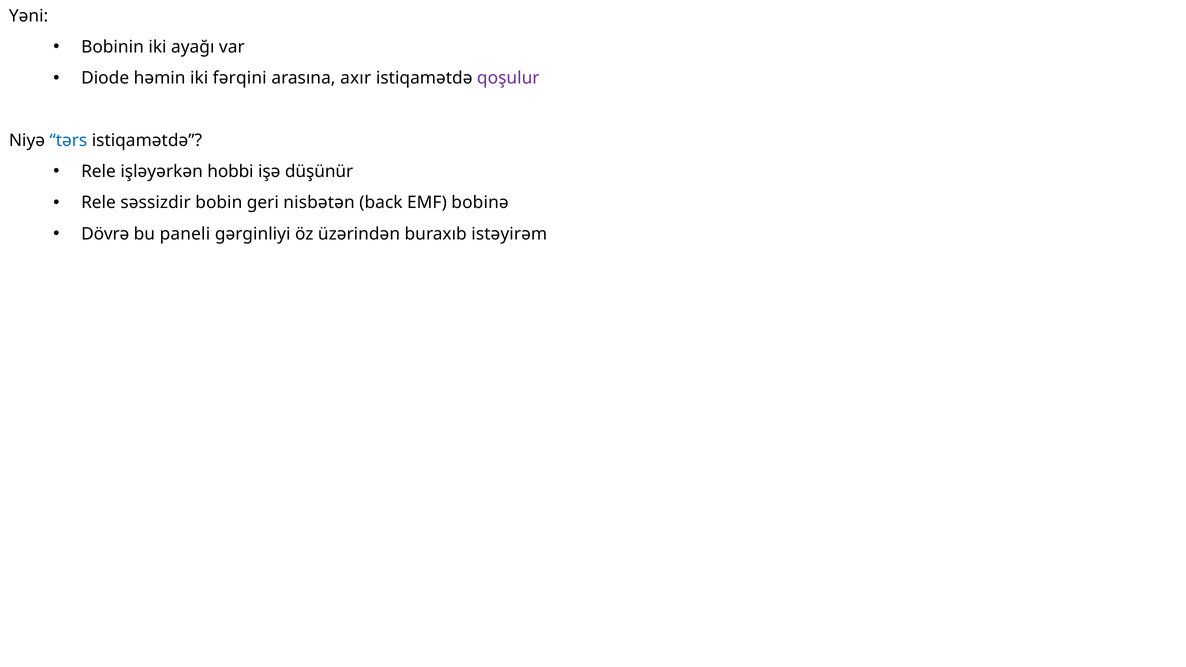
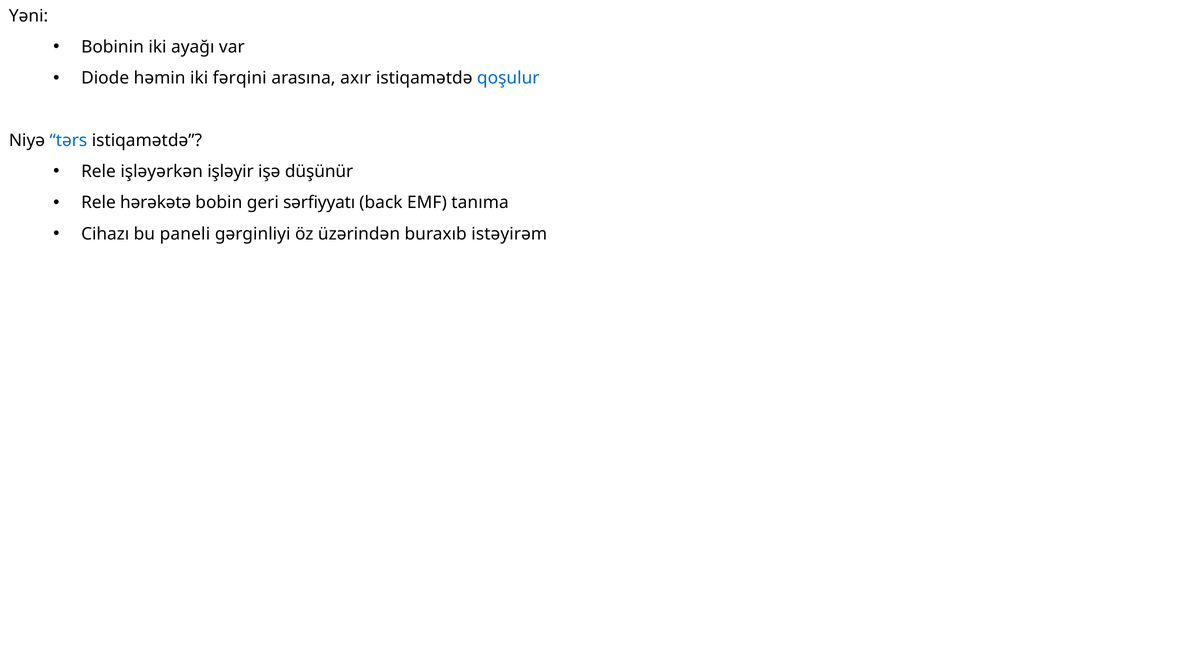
qoşulur colour: purple -> blue
hobbi: hobbi -> işləyir
səssizdir: səssizdir -> hərəkətə
nisbətən: nisbətən -> sərfiyyatı
bobinə: bobinə -> tanıma
Dövrə: Dövrə -> Cihazı
